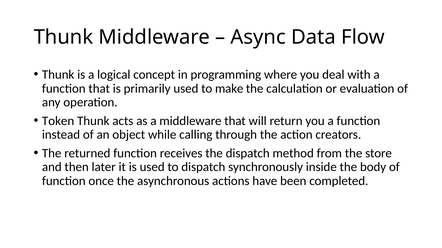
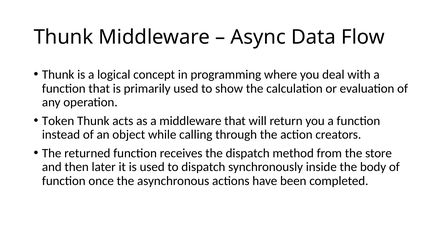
make: make -> show
